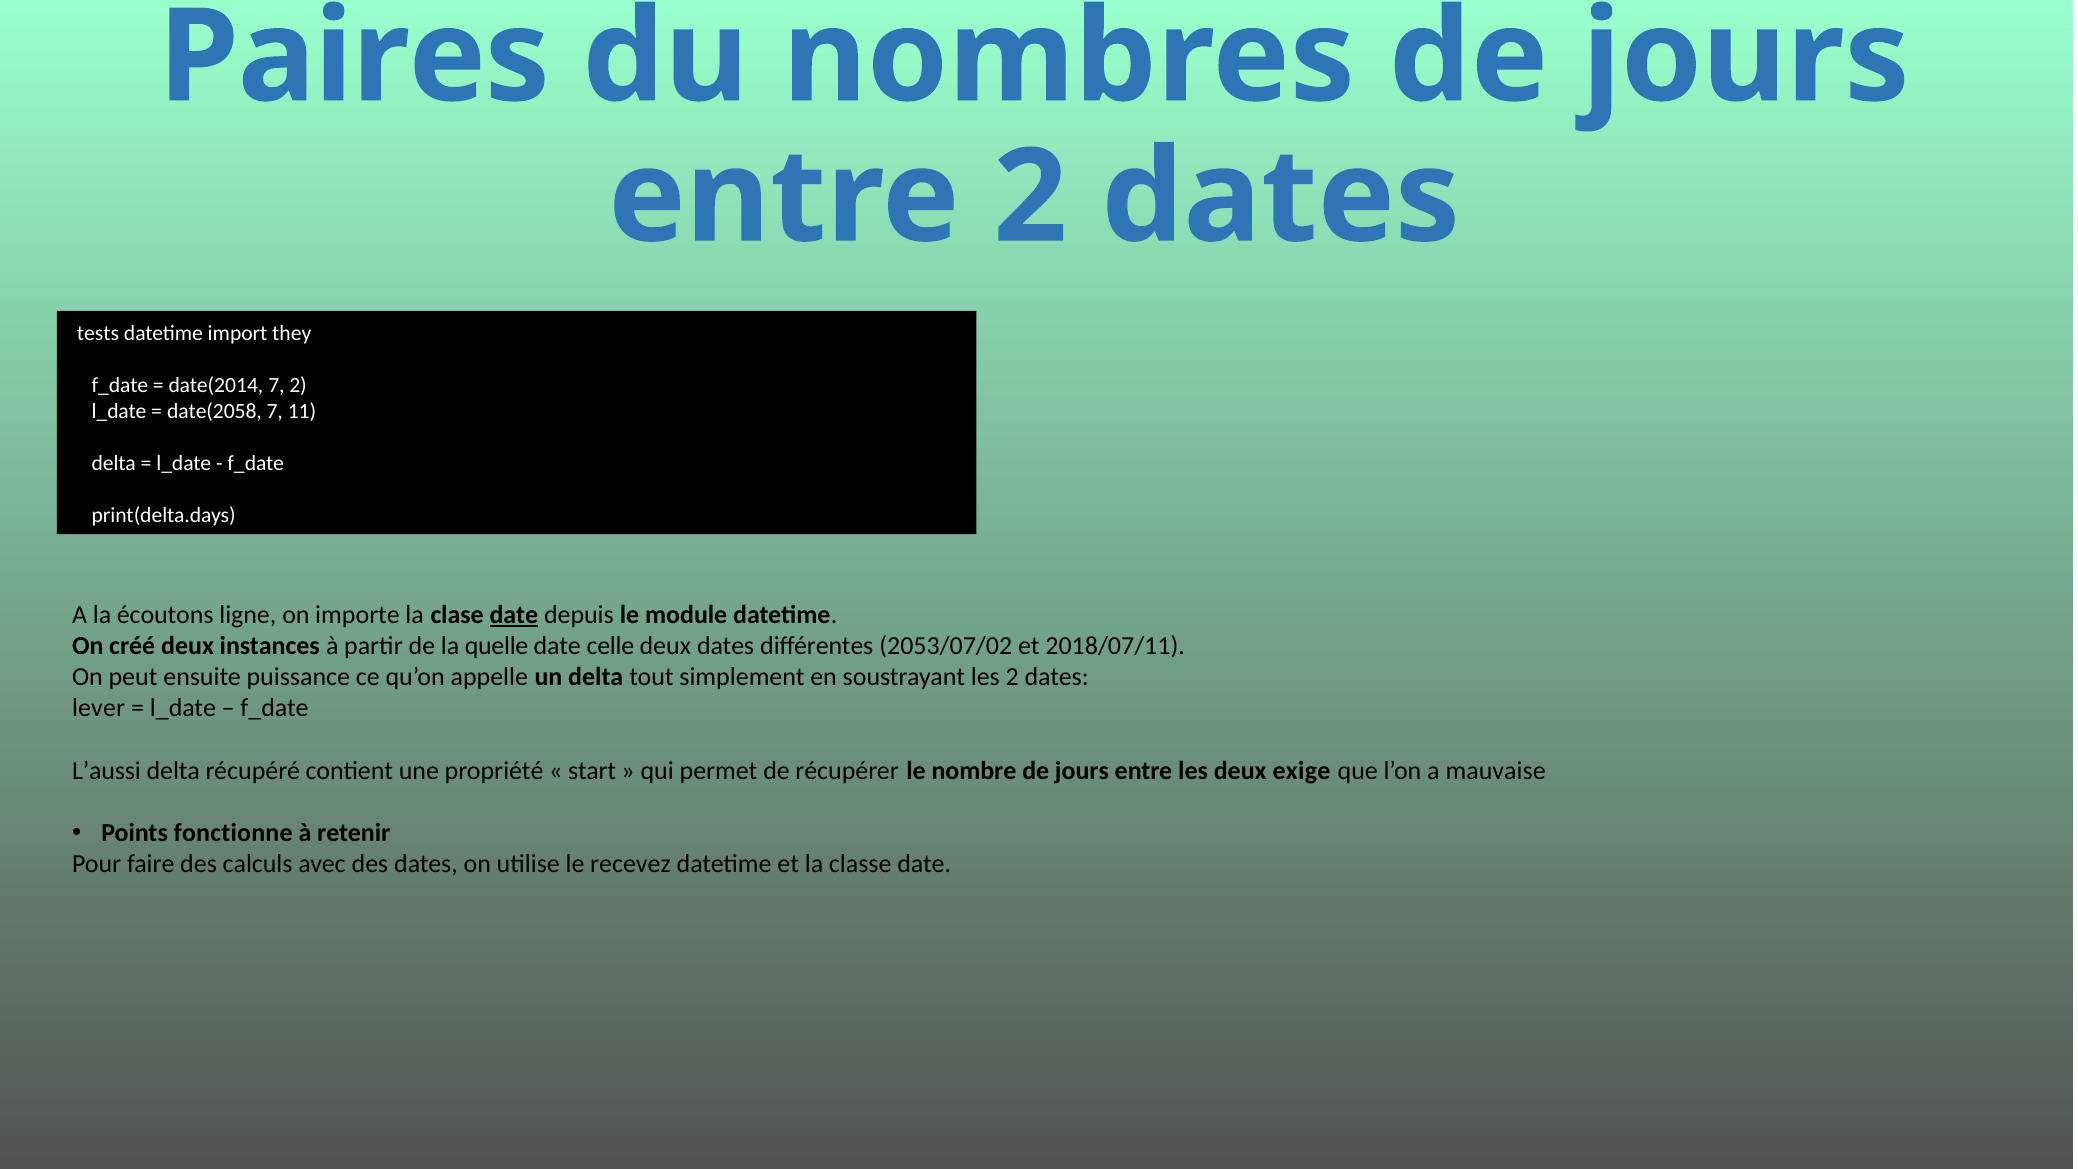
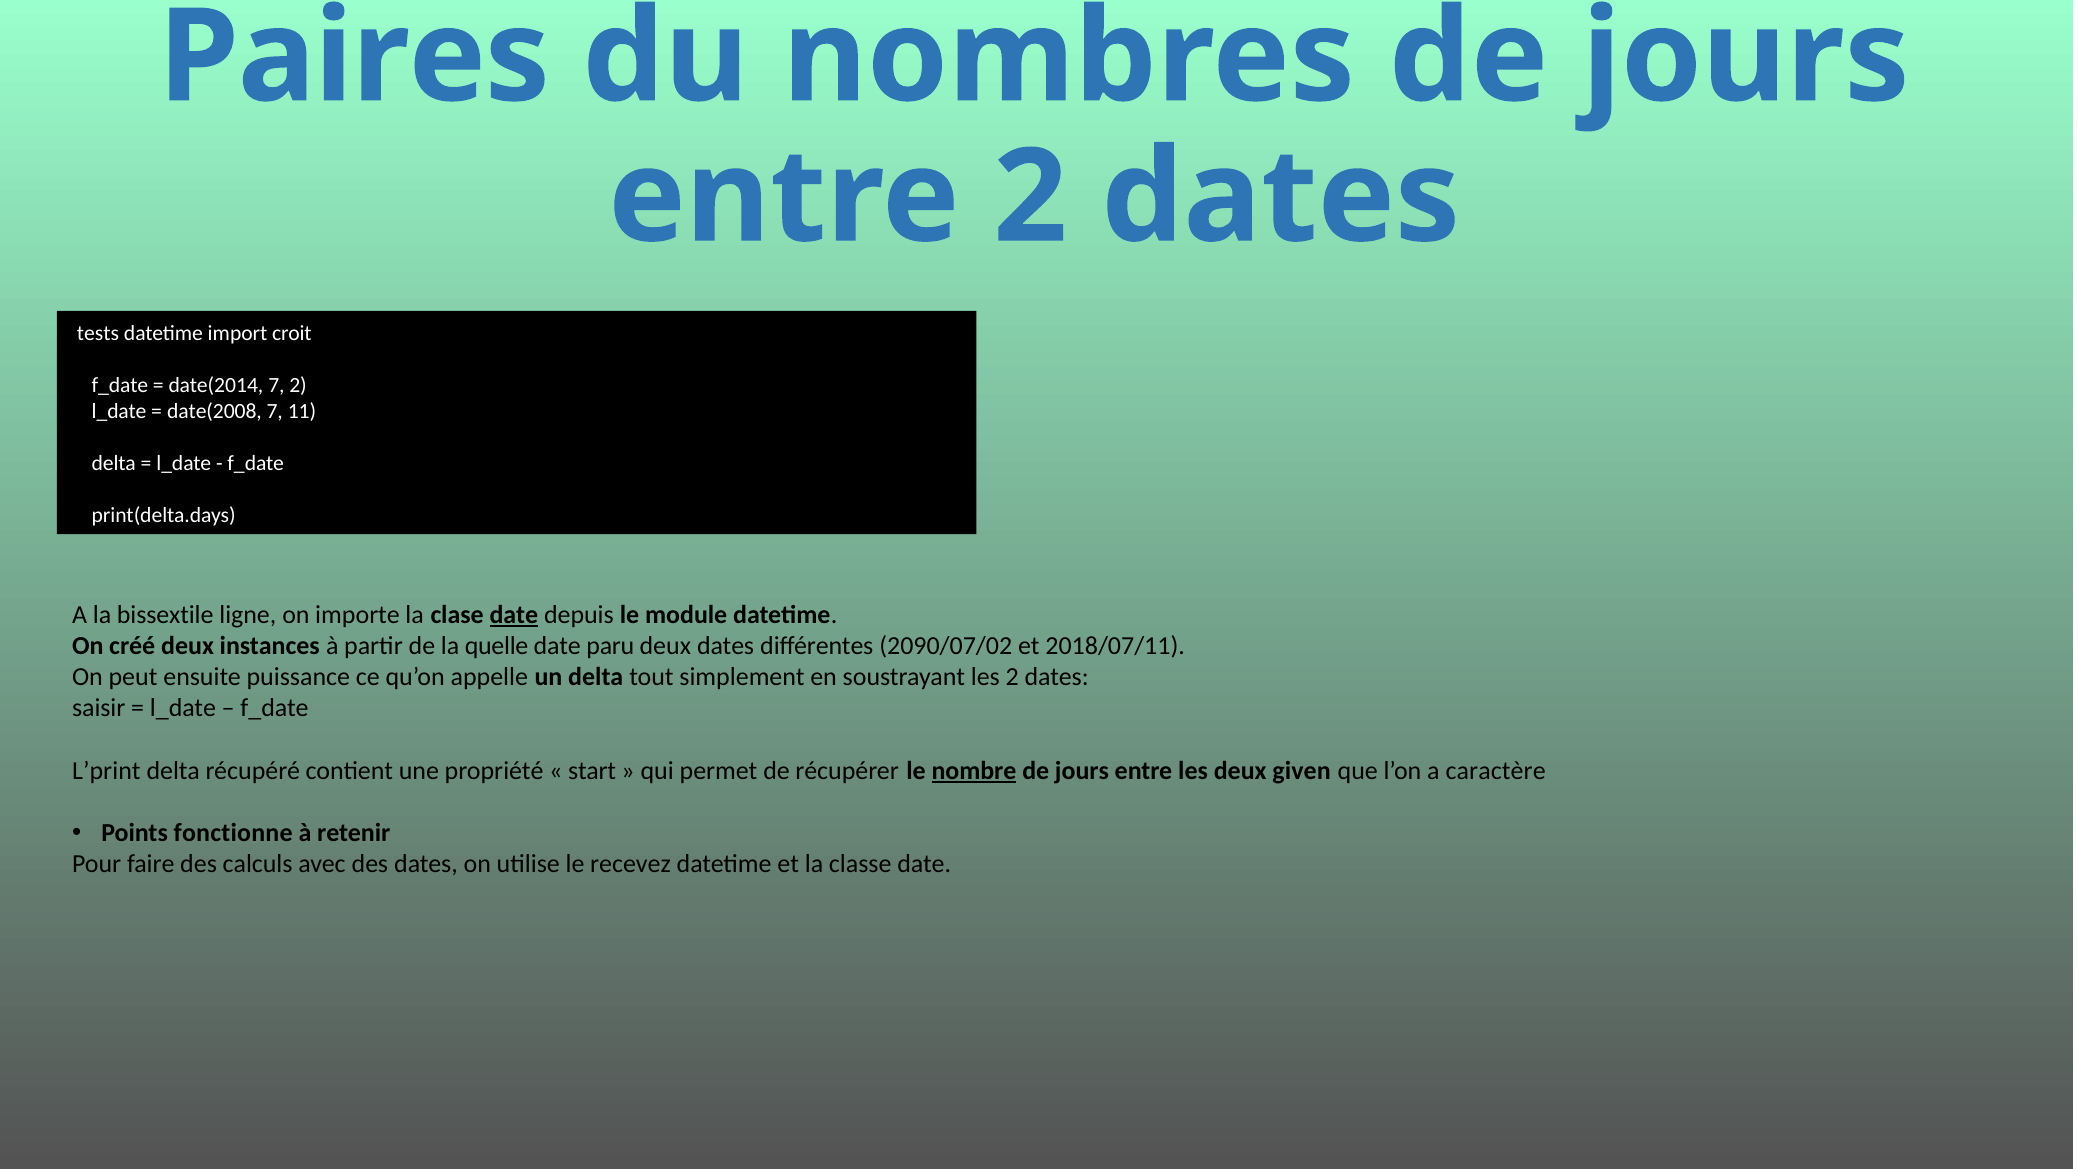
they: they -> croit
date(2058: date(2058 -> date(2008
écoutons: écoutons -> bissextile
celle: celle -> paru
2053/07/02: 2053/07/02 -> 2090/07/02
lever: lever -> saisir
L’aussi: L’aussi -> L’print
nombre underline: none -> present
exige: exige -> given
mauvaise: mauvaise -> caractère
